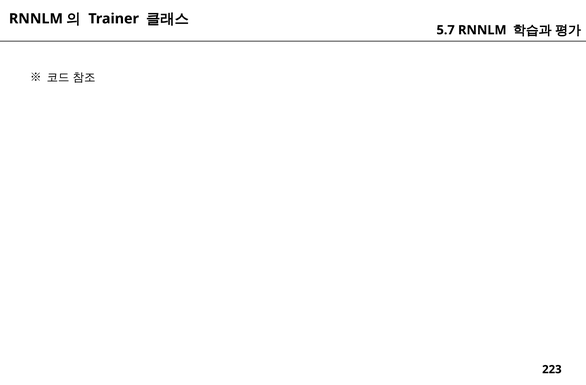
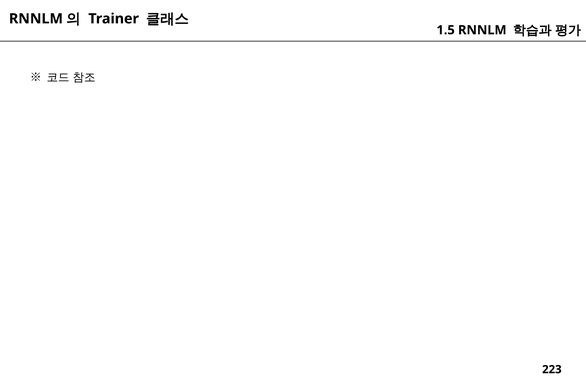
5.7: 5.7 -> 1.5
